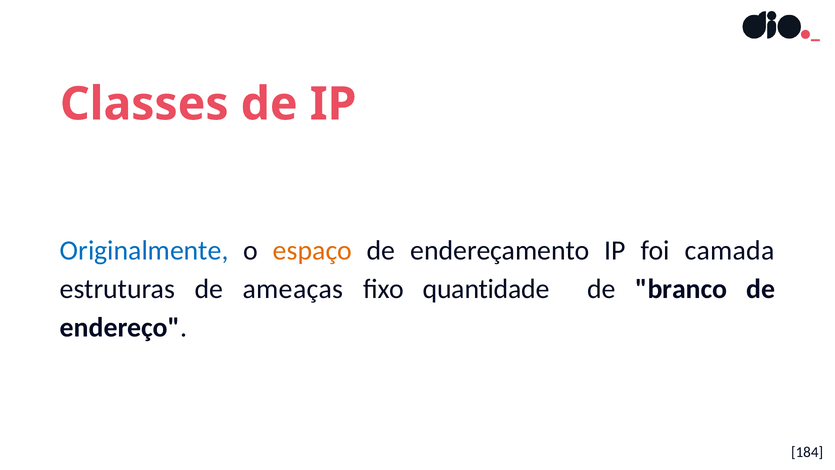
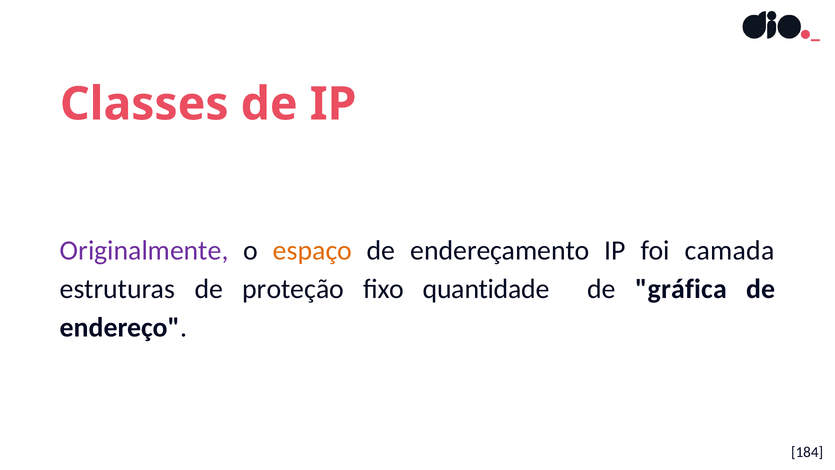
Originalmente colour: blue -> purple
ameaças: ameaças -> proteção
branco: branco -> gráfica
